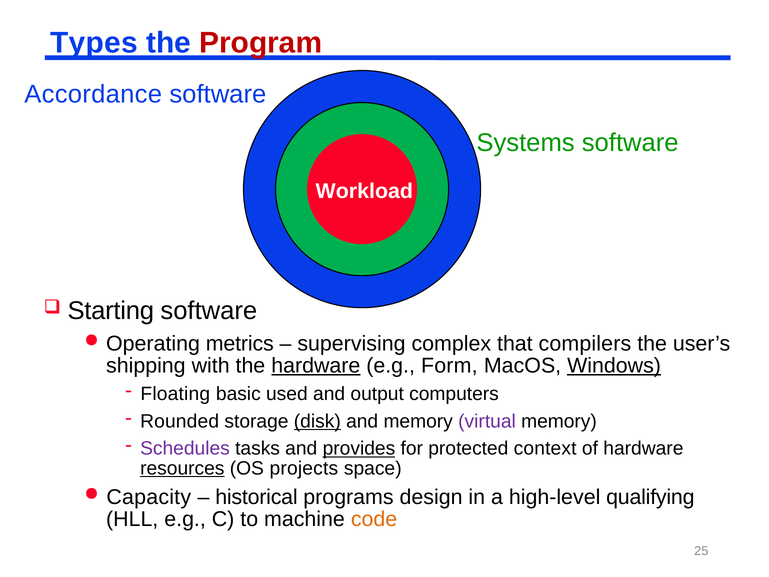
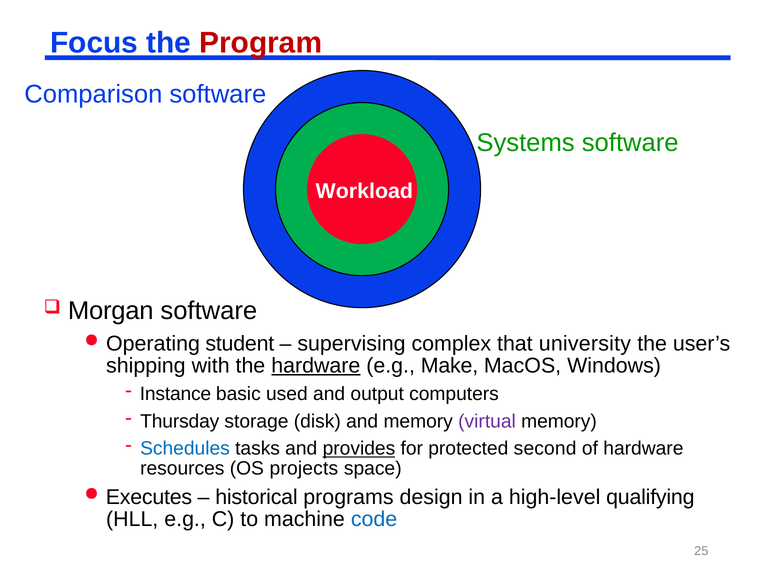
Types: Types -> Focus
Accordance: Accordance -> Comparison
Starting: Starting -> Morgan
metrics: metrics -> student
compilers: compilers -> university
Form: Form -> Make
Windows underline: present -> none
Floating: Floating -> Instance
Rounded: Rounded -> Thursday
disk underline: present -> none
Schedules colour: purple -> blue
context: context -> second
resources underline: present -> none
Capacity: Capacity -> Executes
code colour: orange -> blue
